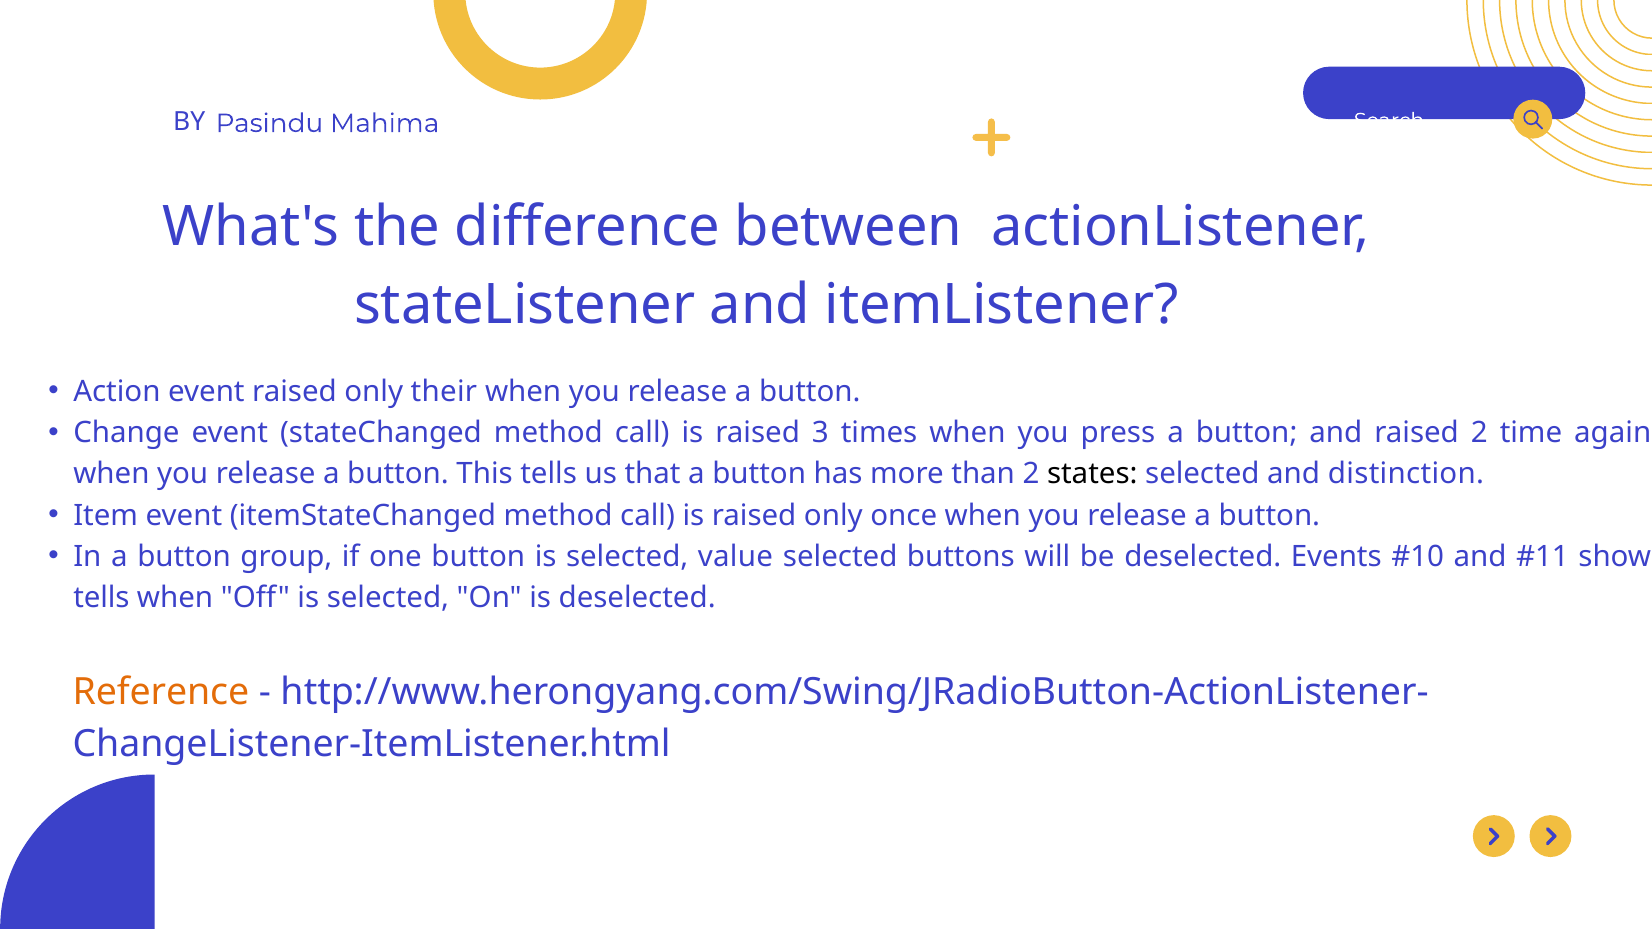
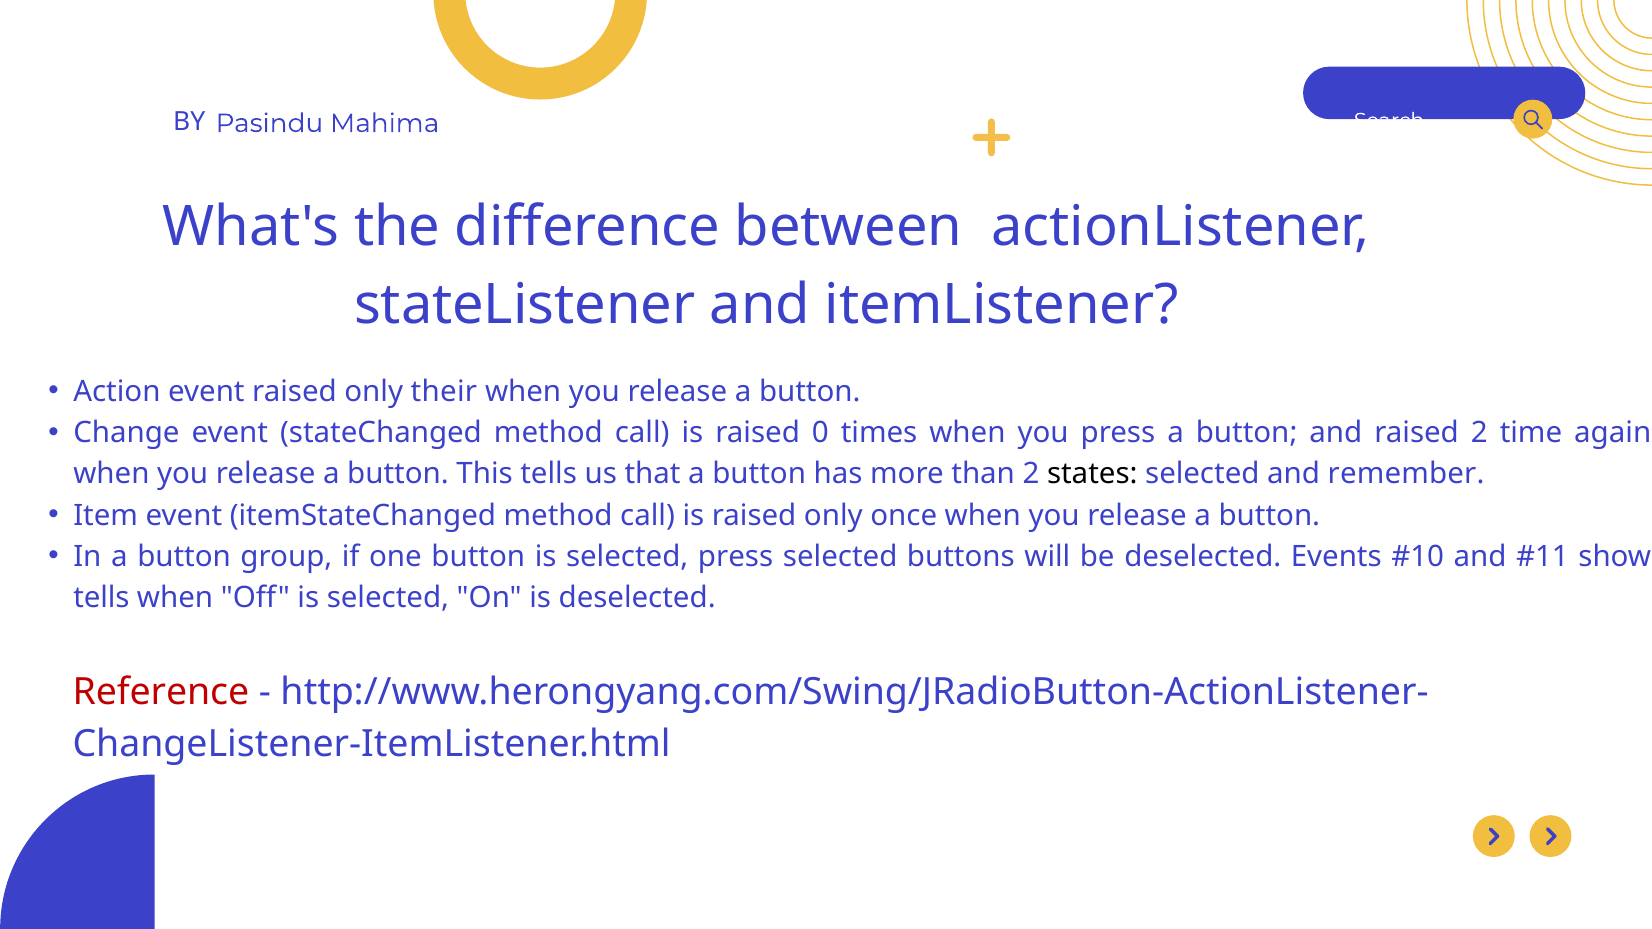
3: 3 -> 0
distinction: distinction -> remember
selected value: value -> press
Reference colour: orange -> red
